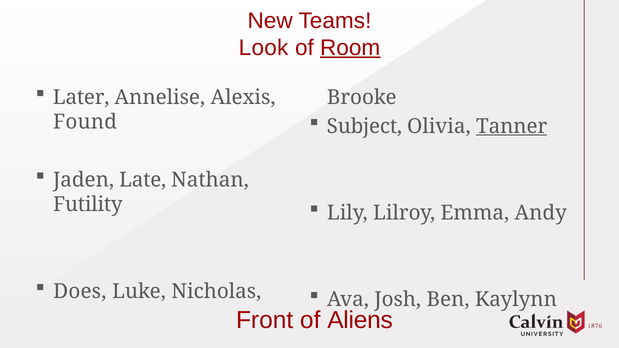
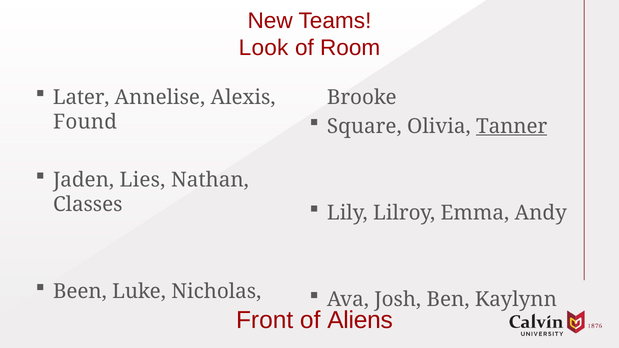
Room underline: present -> none
Subject: Subject -> Square
Late: Late -> Lies
Futility: Futility -> Classes
Does: Does -> Been
